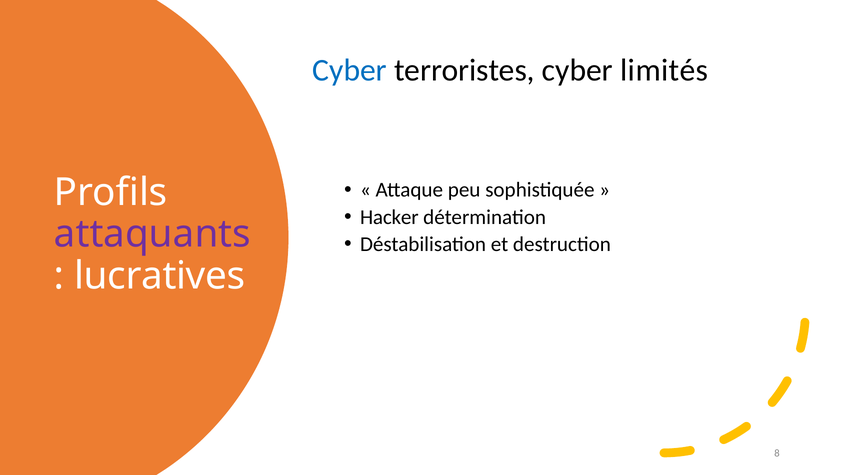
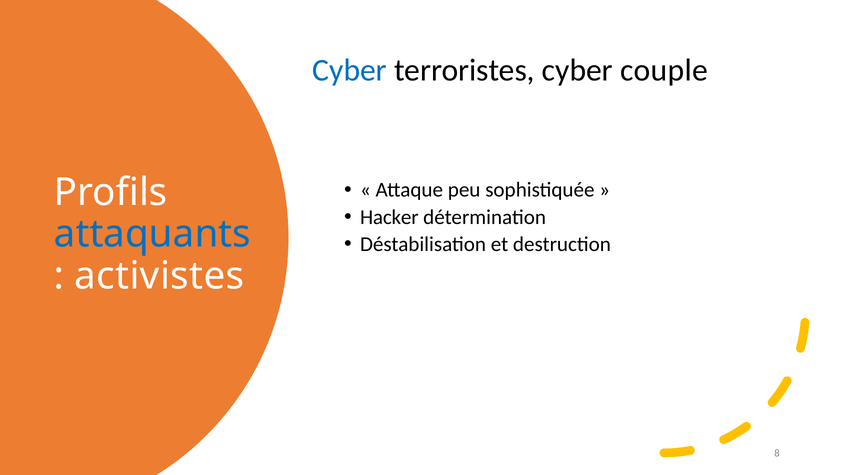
limités: limités -> couple
attaquants colour: purple -> blue
lucratives: lucratives -> activistes
